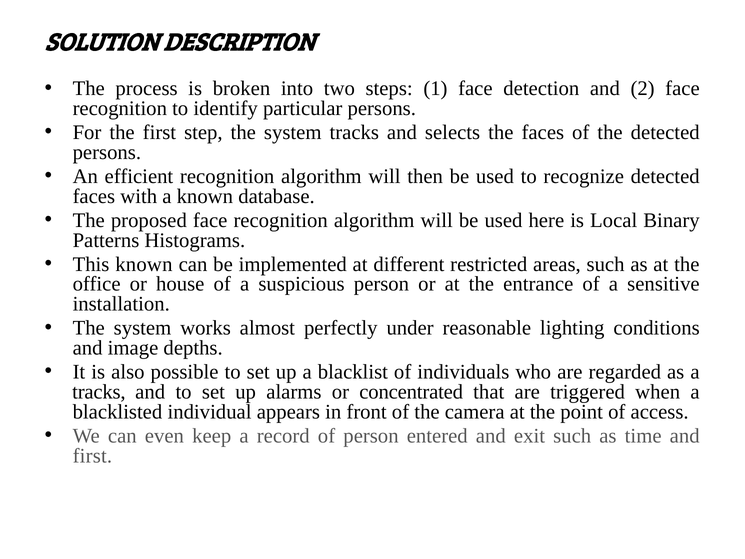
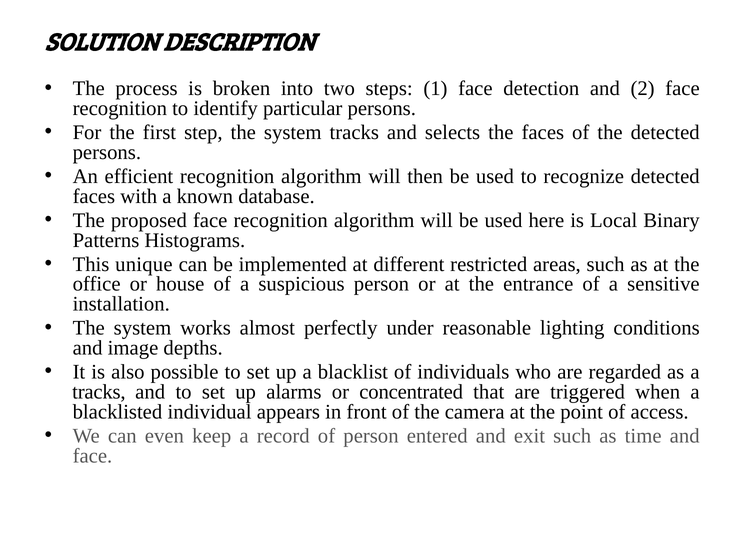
This known: known -> unique
first at (92, 455): first -> face
